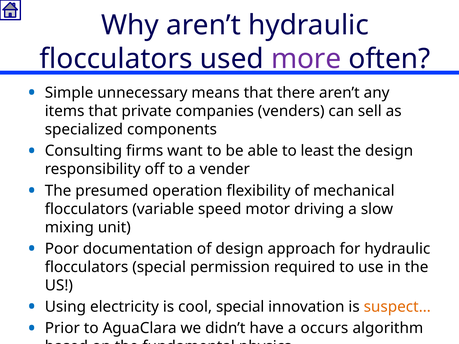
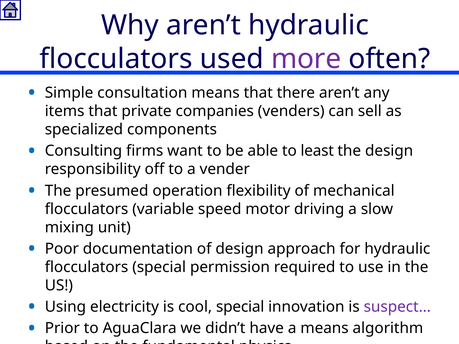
unnecessary: unnecessary -> consultation
suspect… colour: orange -> purple
a occurs: occurs -> means
